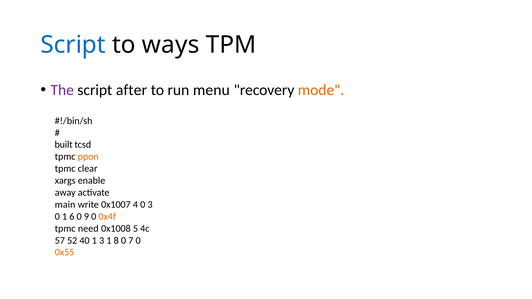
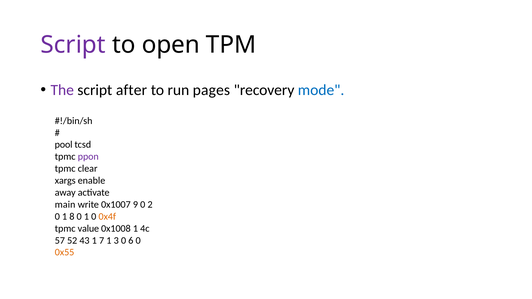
Script at (73, 45) colour: blue -> purple
ways: ways -> open
menu: menu -> pages
mode colour: orange -> blue
built: built -> pool
ppon colour: orange -> purple
4: 4 -> 9
0 3: 3 -> 2
6: 6 -> 8
9 at (86, 217): 9 -> 1
need: need -> value
0x1008 5: 5 -> 1
40: 40 -> 43
1 3: 3 -> 7
8: 8 -> 3
7: 7 -> 6
